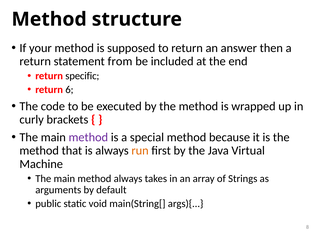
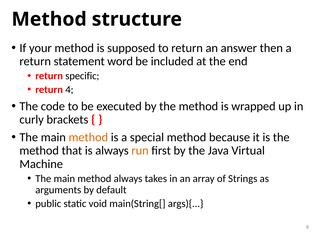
from: from -> word
6: 6 -> 4
method at (88, 137) colour: purple -> orange
